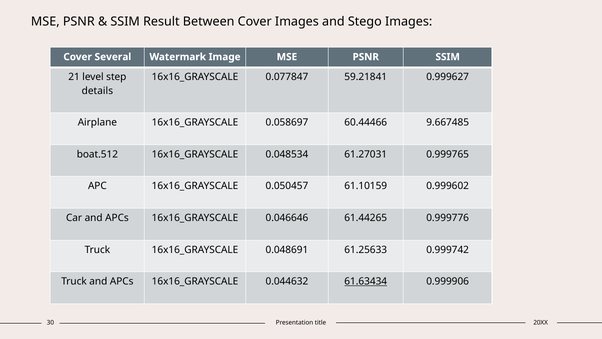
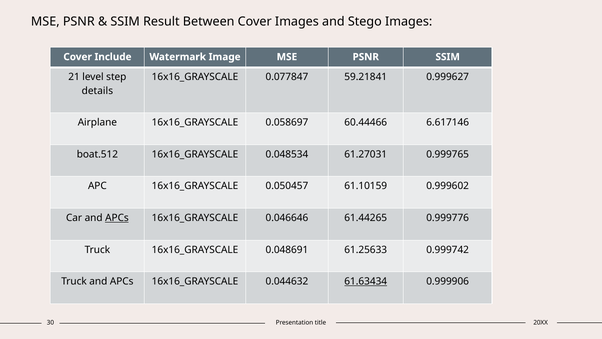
Several: Several -> Include
9.667485: 9.667485 -> 6.617146
APCs at (117, 218) underline: none -> present
